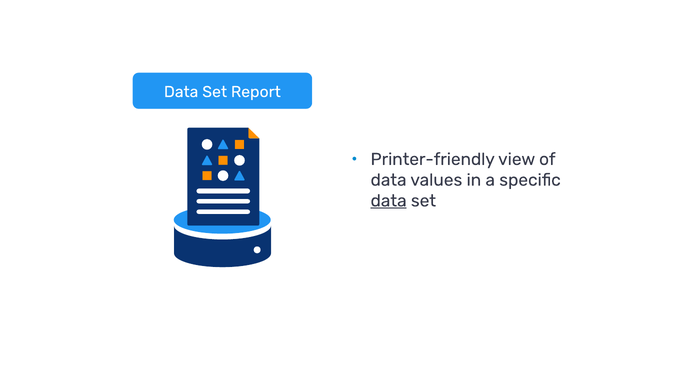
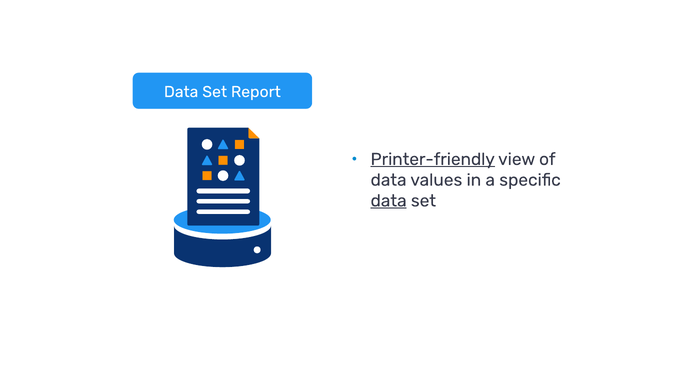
Printer-friendly underline: none -> present
